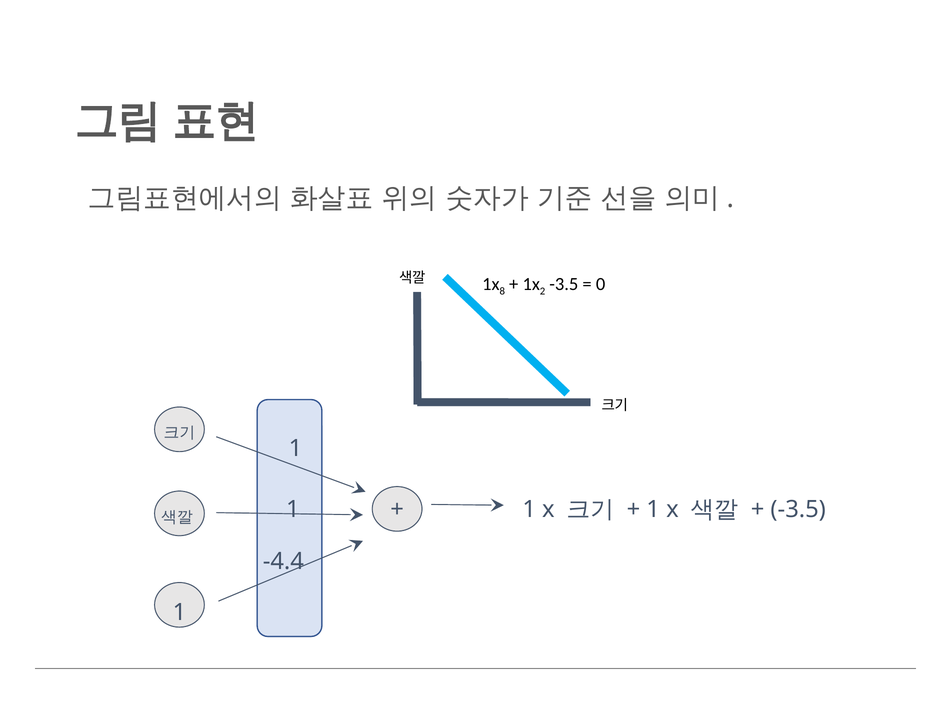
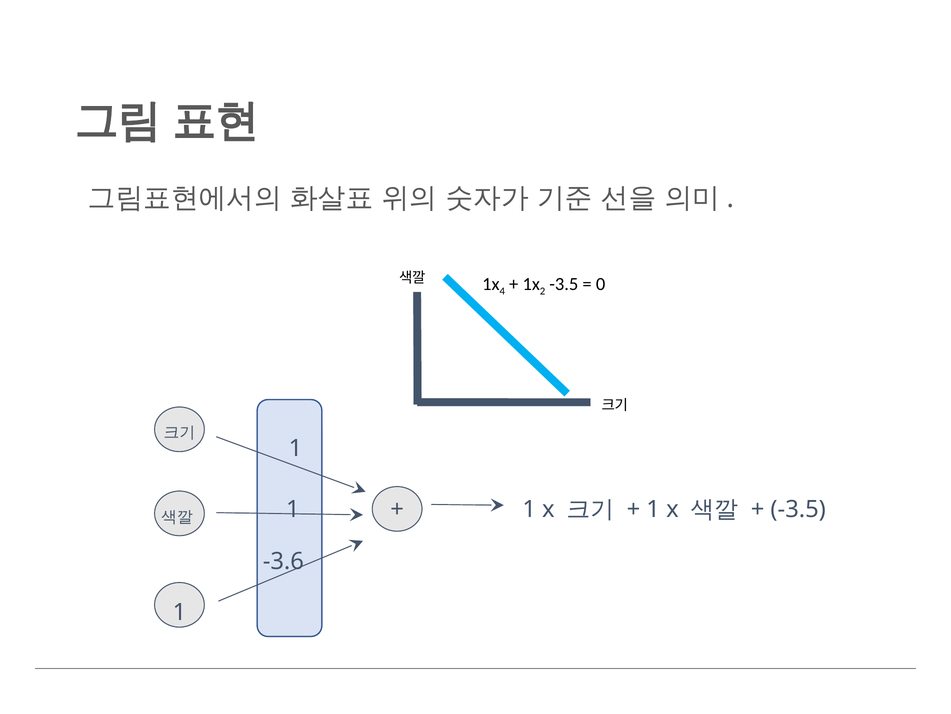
8: 8 -> 4
-4.4: -4.4 -> -3.6
